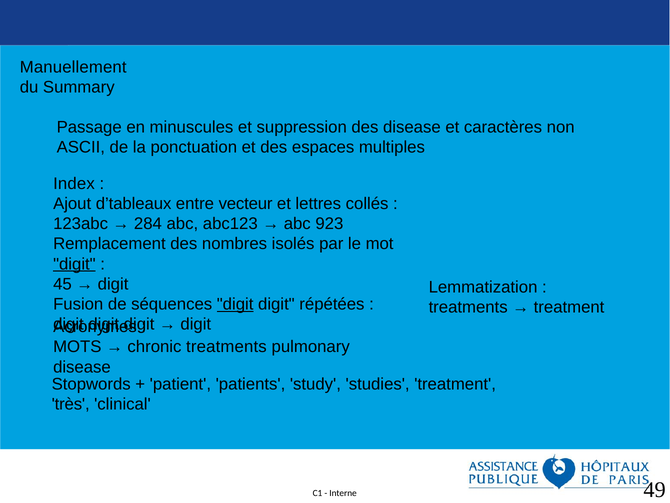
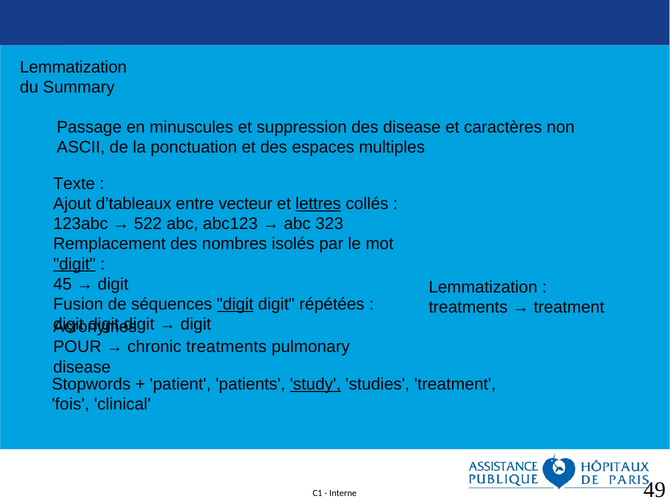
Manuellement at (73, 67): Manuellement -> Lemmatization
Index: Index -> Texte
lettres underline: none -> present
284: 284 -> 522
923: 923 -> 323
MOTS: MOTS -> POUR
study underline: none -> present
très: très -> fois
